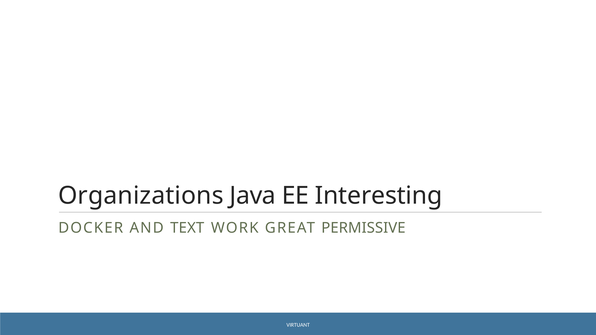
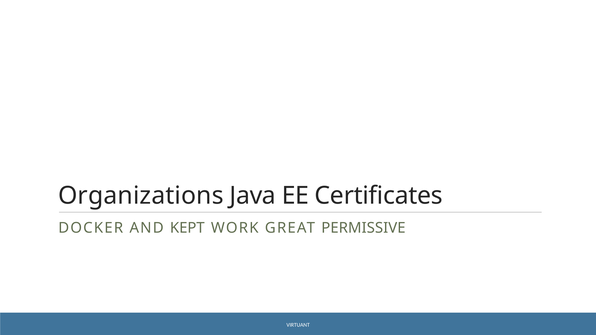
Interesting: Interesting -> Certificates
TEXT: TEXT -> KEPT
